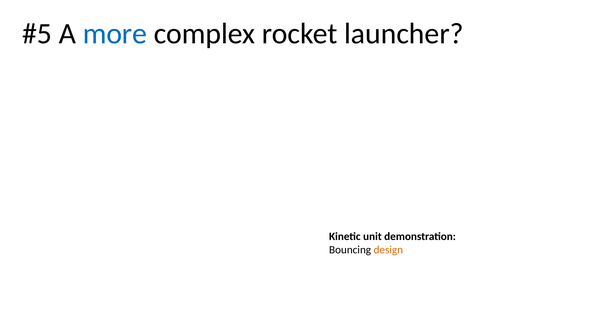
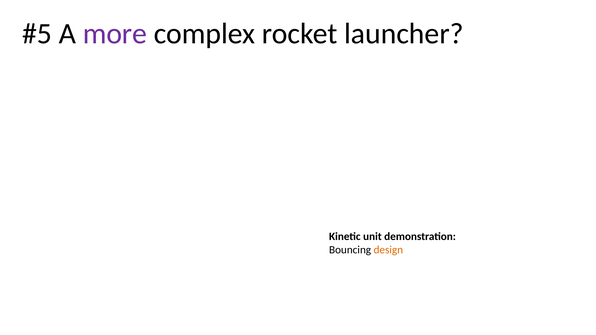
more colour: blue -> purple
